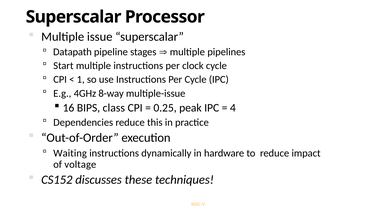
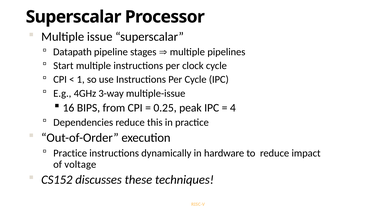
8-way: 8-way -> 3-way
class: class -> from
Waiting at (70, 153): Waiting -> Practice
